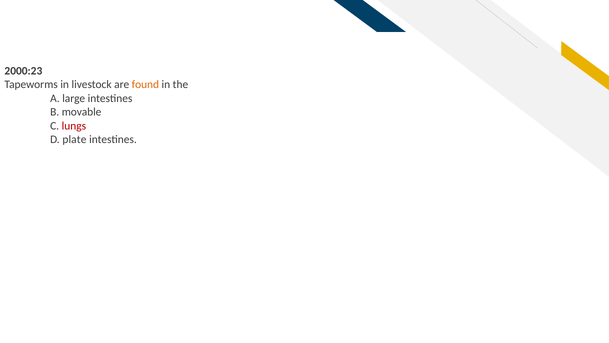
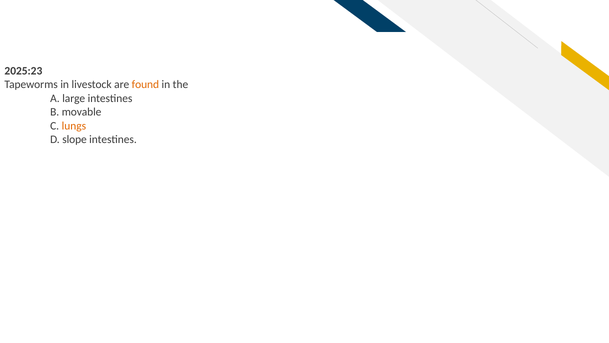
2000:23: 2000:23 -> 2025:23
lungs colour: red -> orange
plate: plate -> slope
